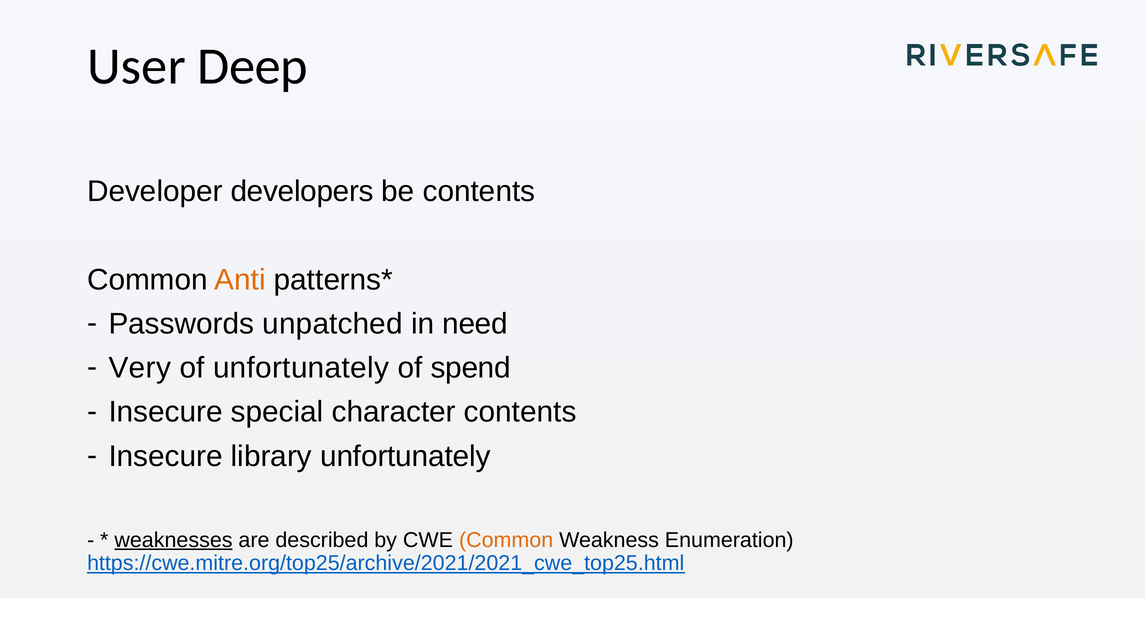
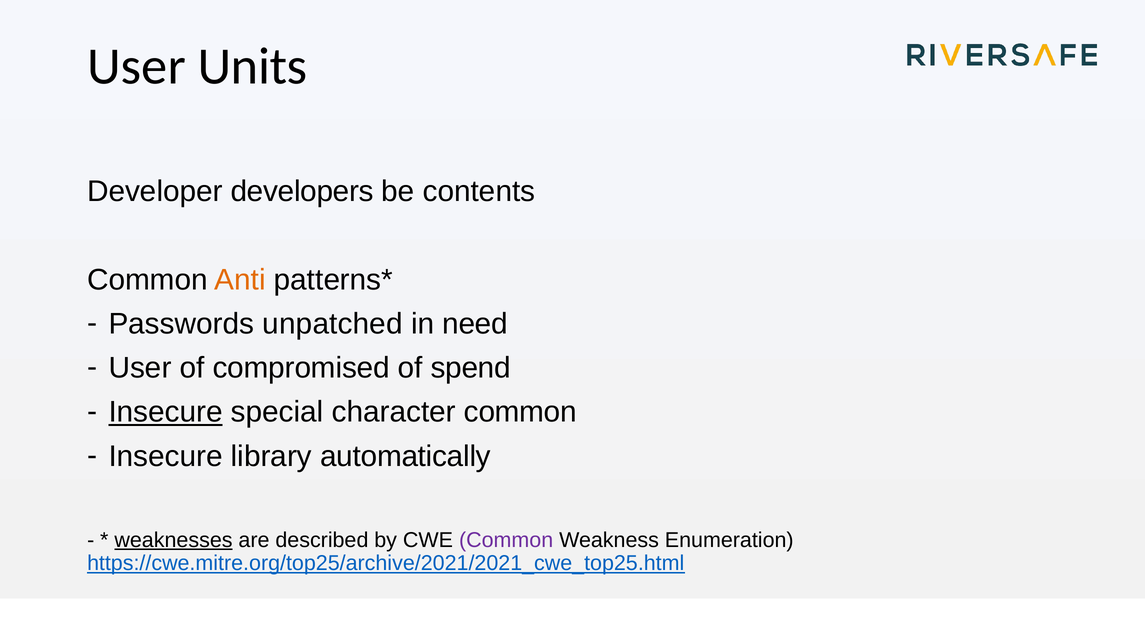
Deep: Deep -> Units
Very at (140, 368): Very -> User
of unfortunately: unfortunately -> compromised
Insecure at (166, 412) underline: none -> present
character contents: contents -> common
library unfortunately: unfortunately -> automatically
Common at (506, 540) colour: orange -> purple
